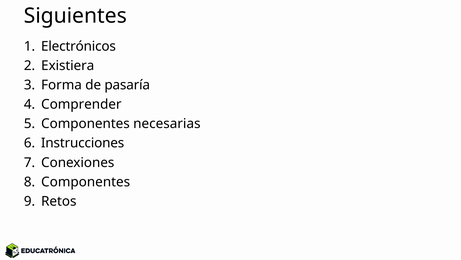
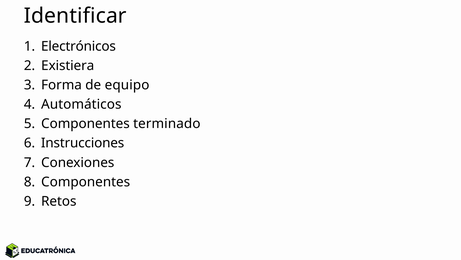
Siguientes: Siguientes -> Identificar
pasaría: pasaría -> equipo
Comprender: Comprender -> Automáticos
necesarias: necesarias -> terminado
